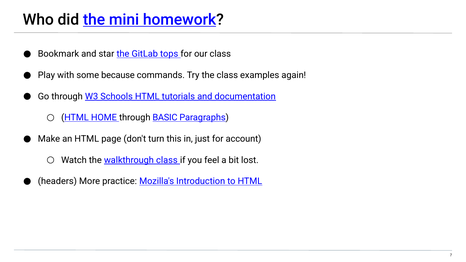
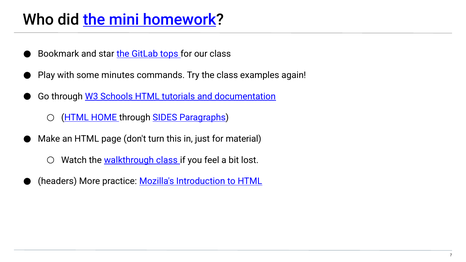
because: because -> minutes
BASIC: BASIC -> SIDES
account: account -> material
